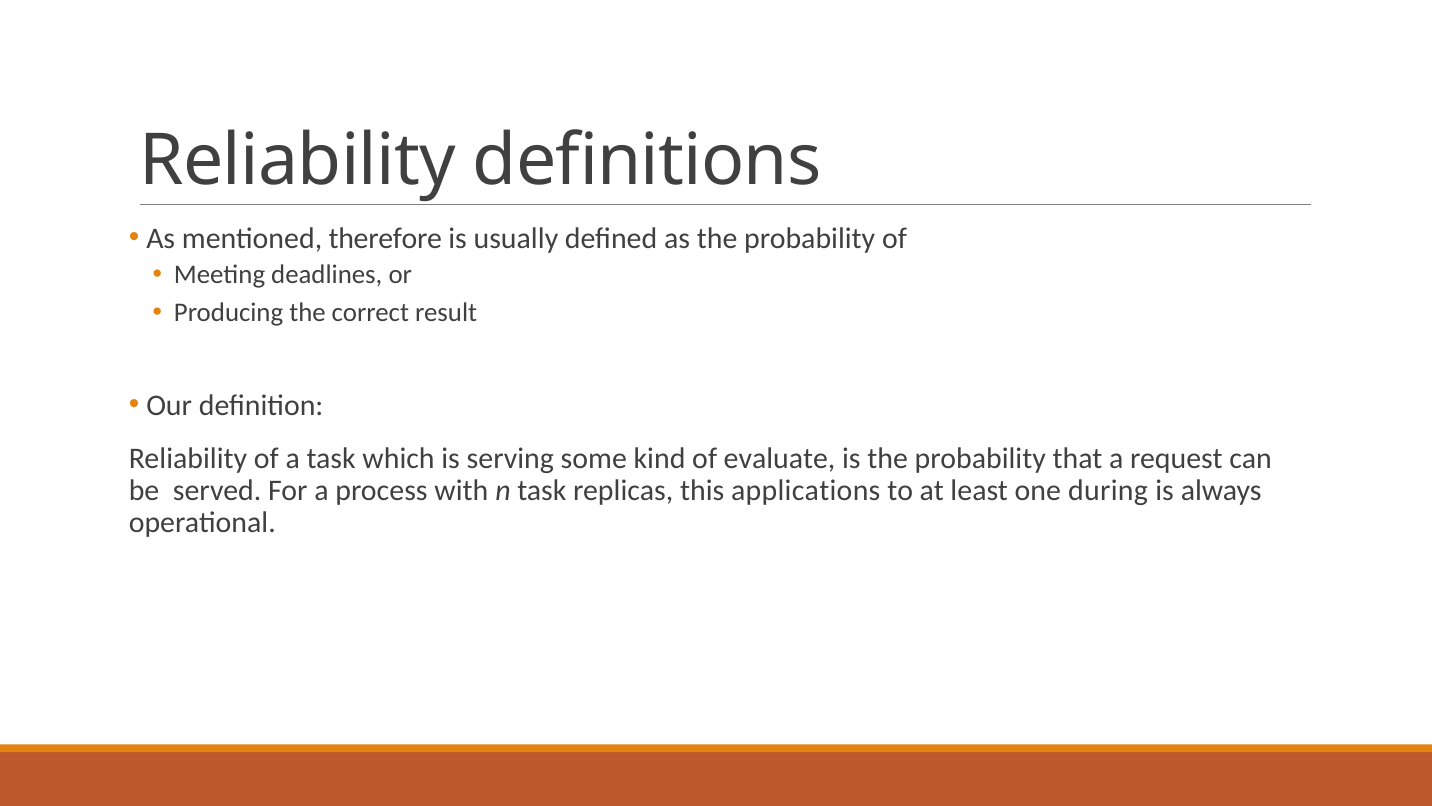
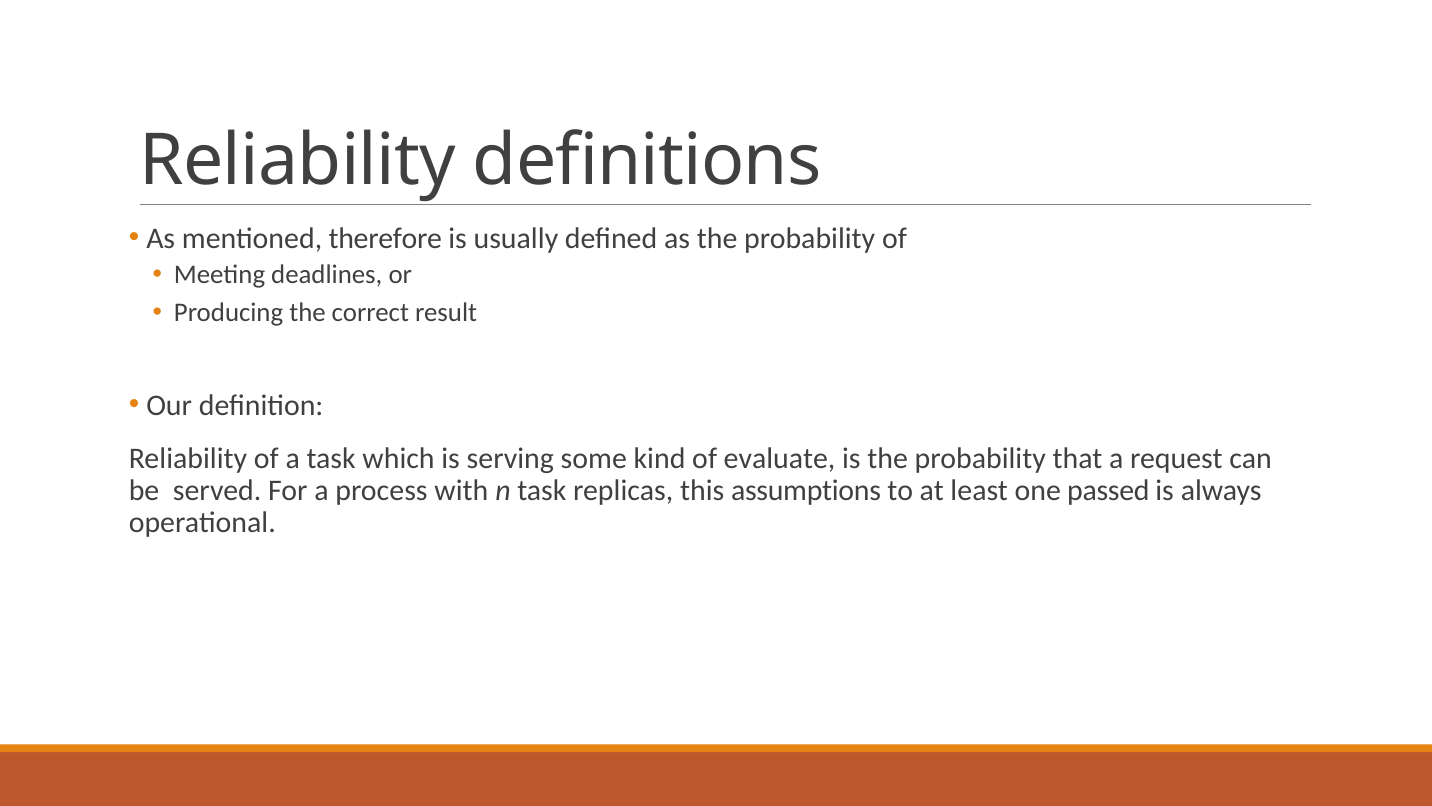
applications: applications -> assumptions
during: during -> passed
